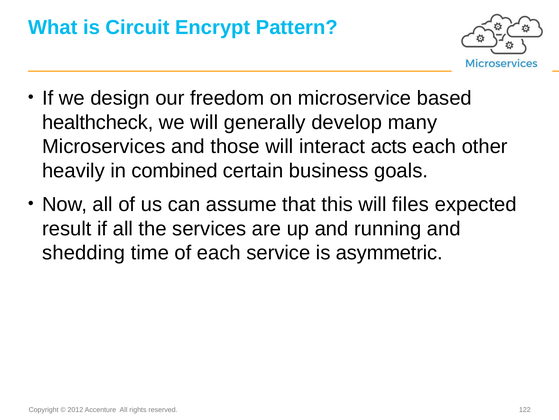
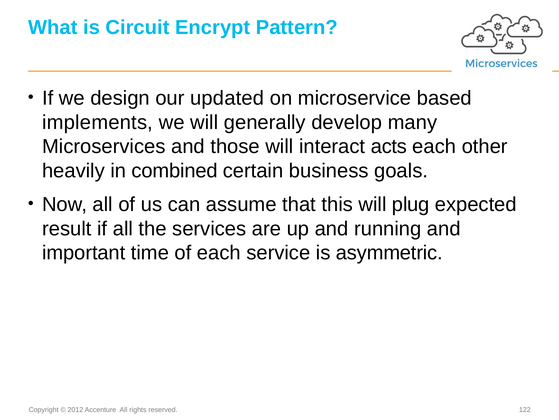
freedom: freedom -> updated
healthcheck: healthcheck -> implements
files: files -> plug
shedding: shedding -> important
